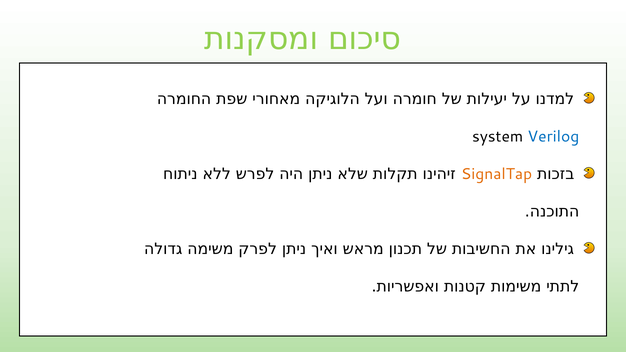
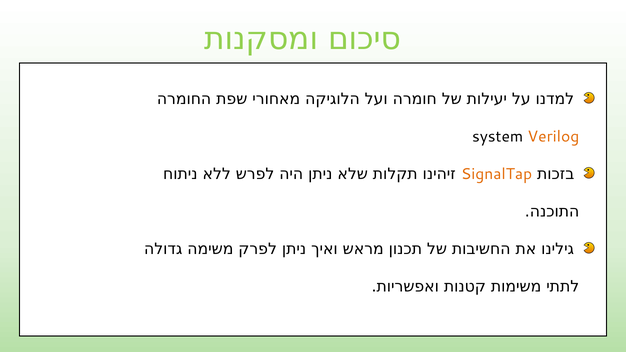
Verilog colour: blue -> orange
